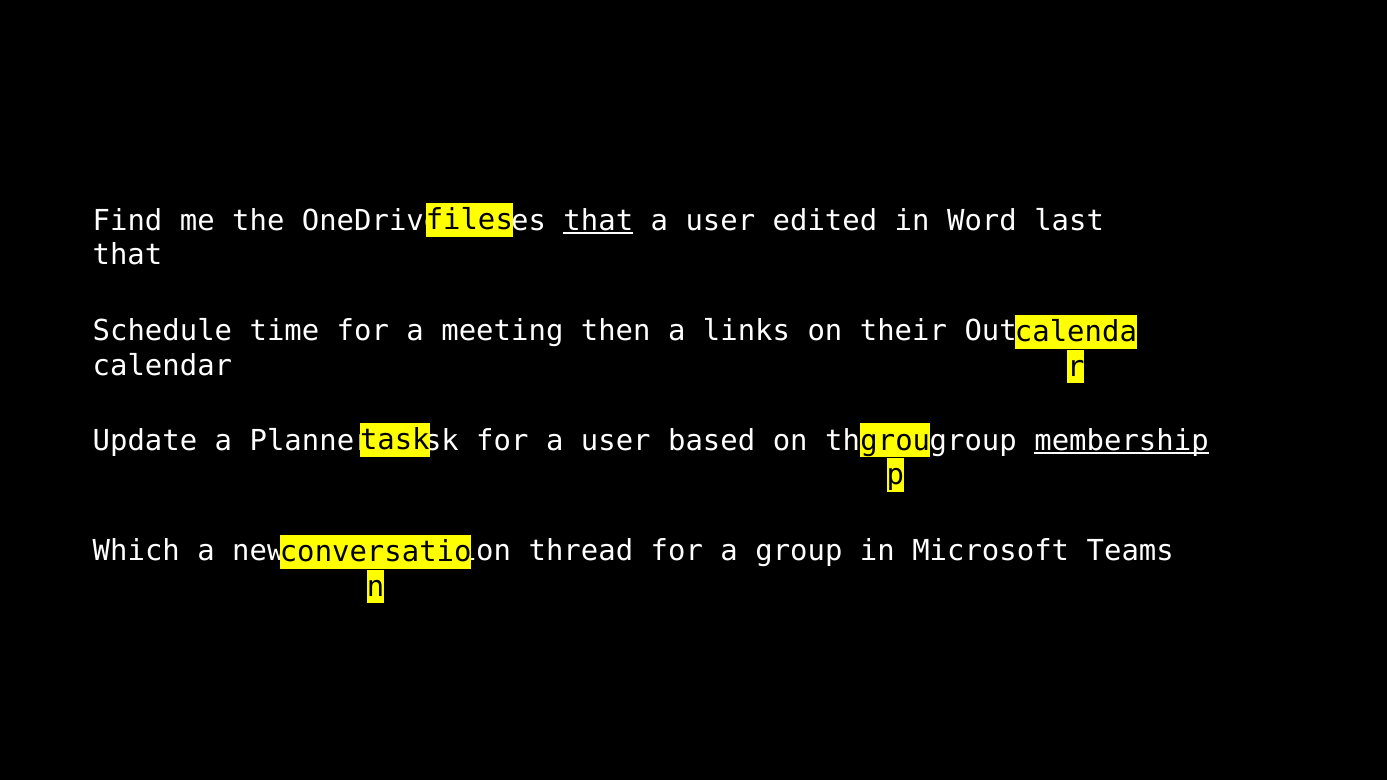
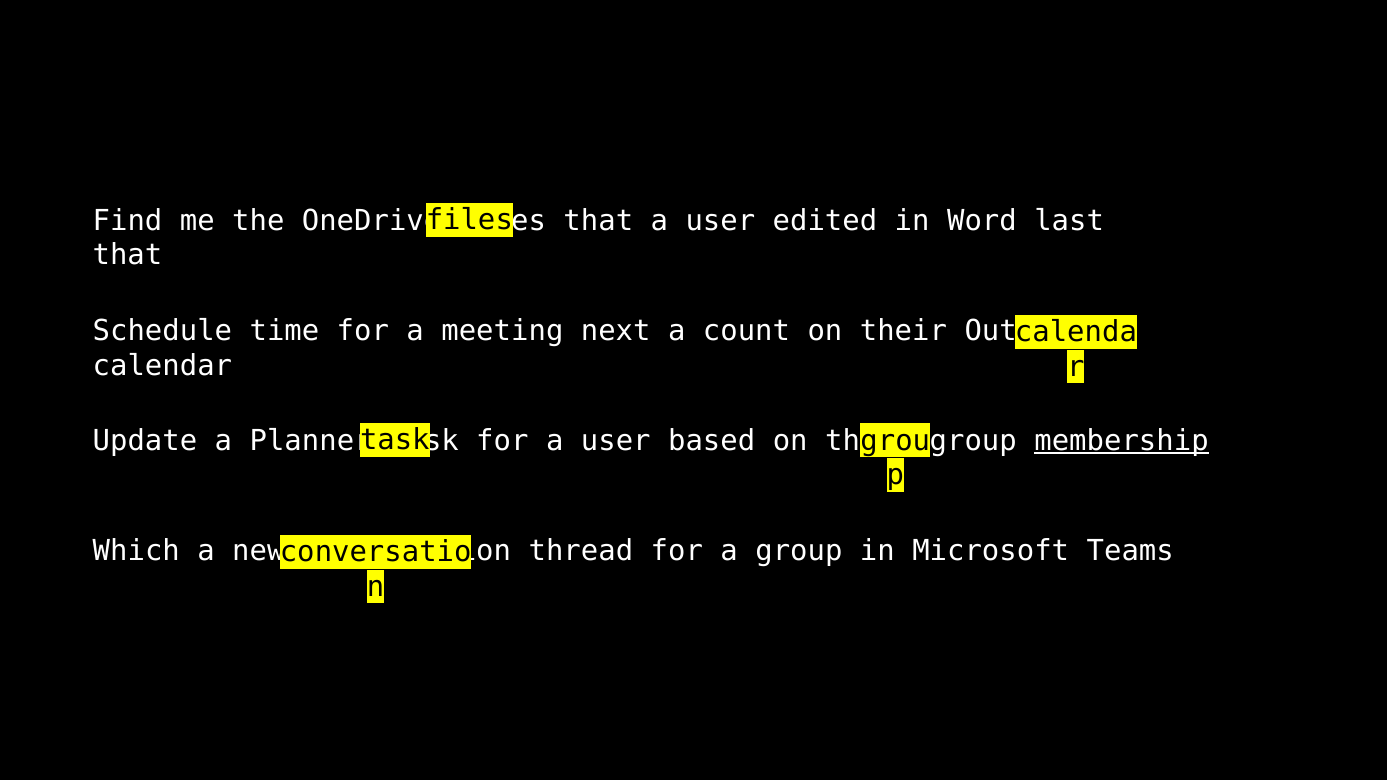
that at (598, 221) underline: present -> none
then: then -> next
links: links -> count
